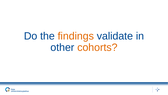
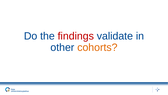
findings colour: orange -> red
